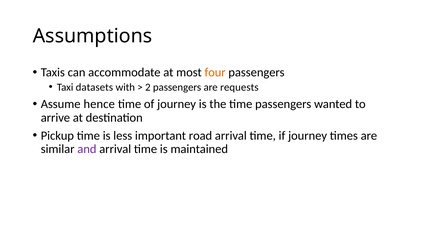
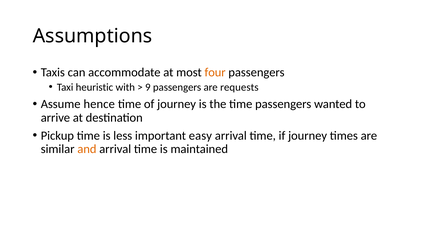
datasets: datasets -> heuristic
2: 2 -> 9
road: road -> easy
and colour: purple -> orange
